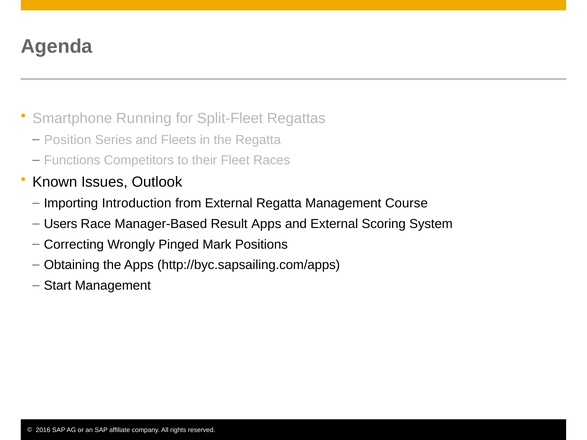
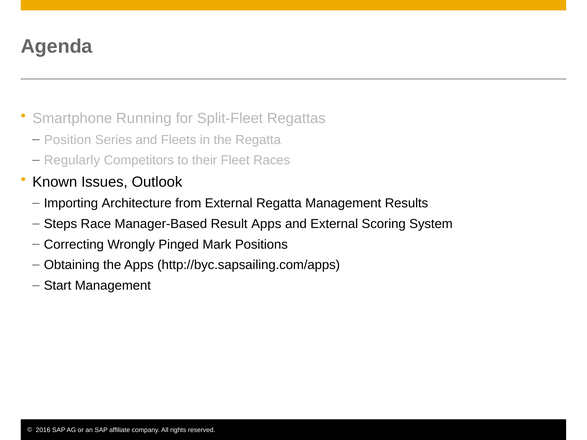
Functions: Functions -> Regularly
Introduction: Introduction -> Architecture
Course: Course -> Results
Users: Users -> Steps
